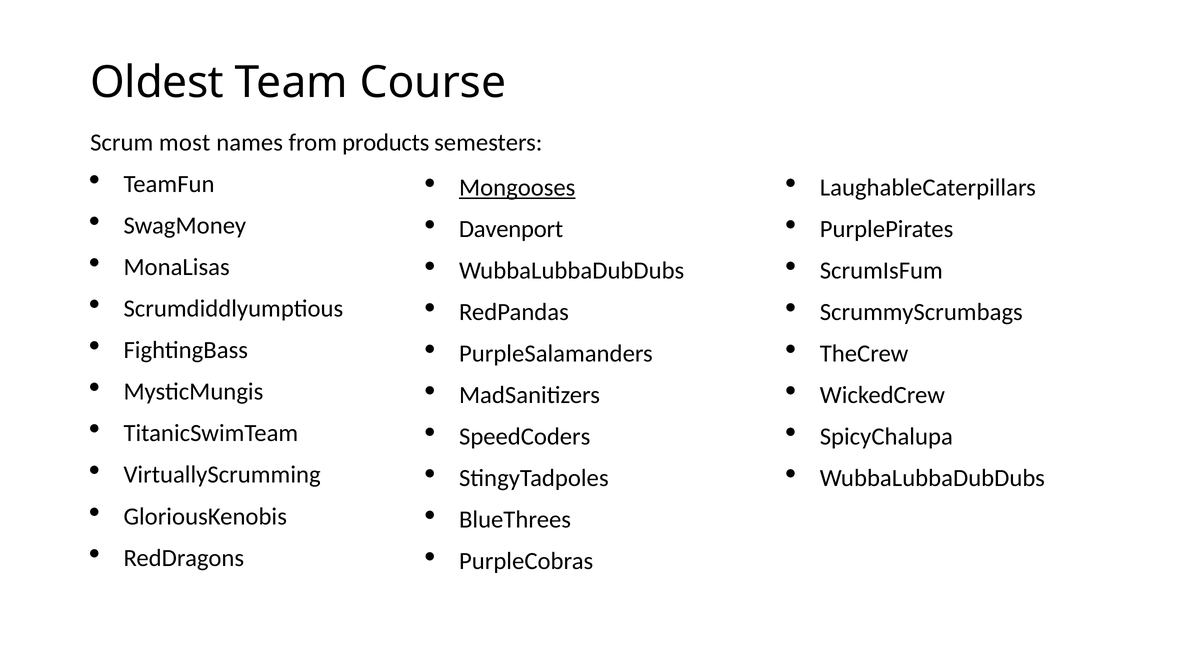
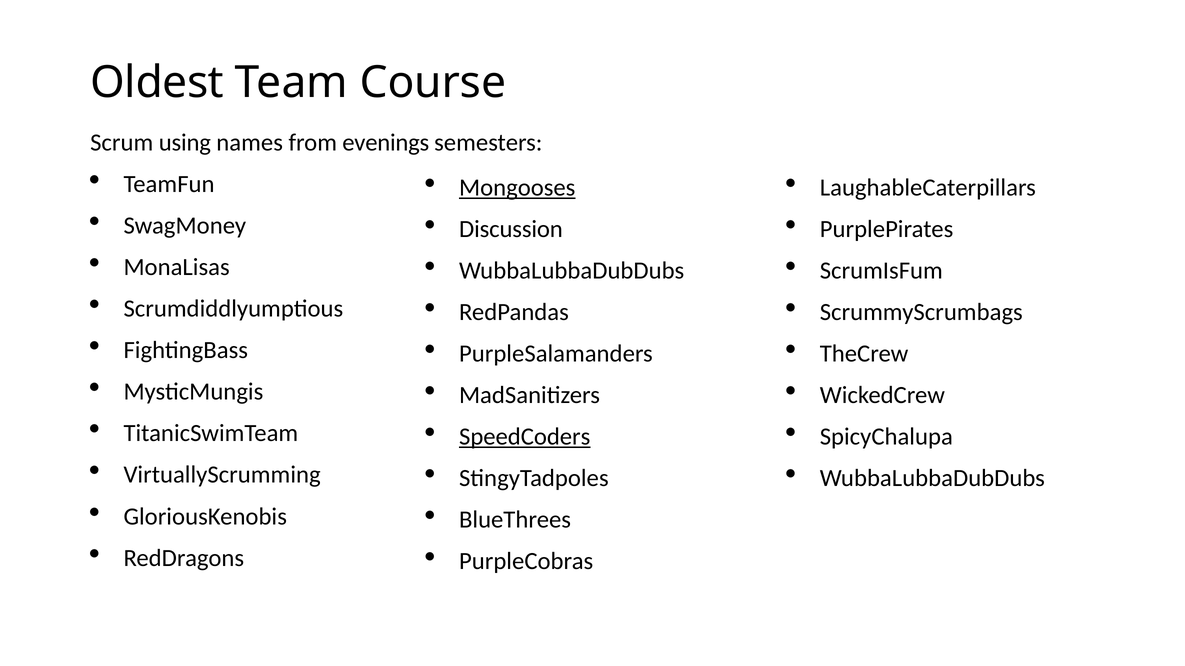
most: most -> using
products: products -> evenings
Davenport: Davenport -> Discussion
SpeedCoders underline: none -> present
